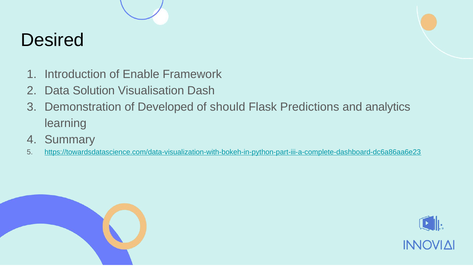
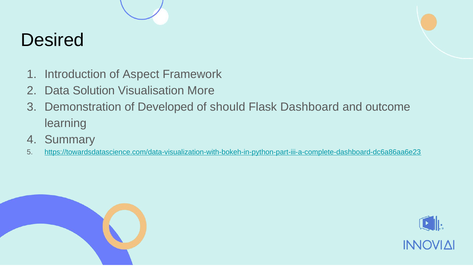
Enable: Enable -> Aspect
Dash: Dash -> More
Predictions: Predictions -> Dashboard
analytics: analytics -> outcome
